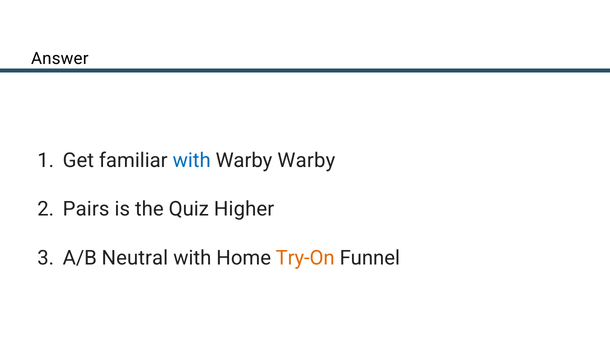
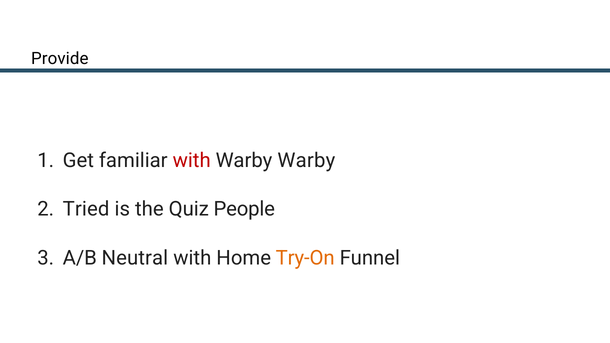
Answer: Answer -> Provide
with at (192, 160) colour: blue -> red
Pairs: Pairs -> Tried
Higher: Higher -> People
